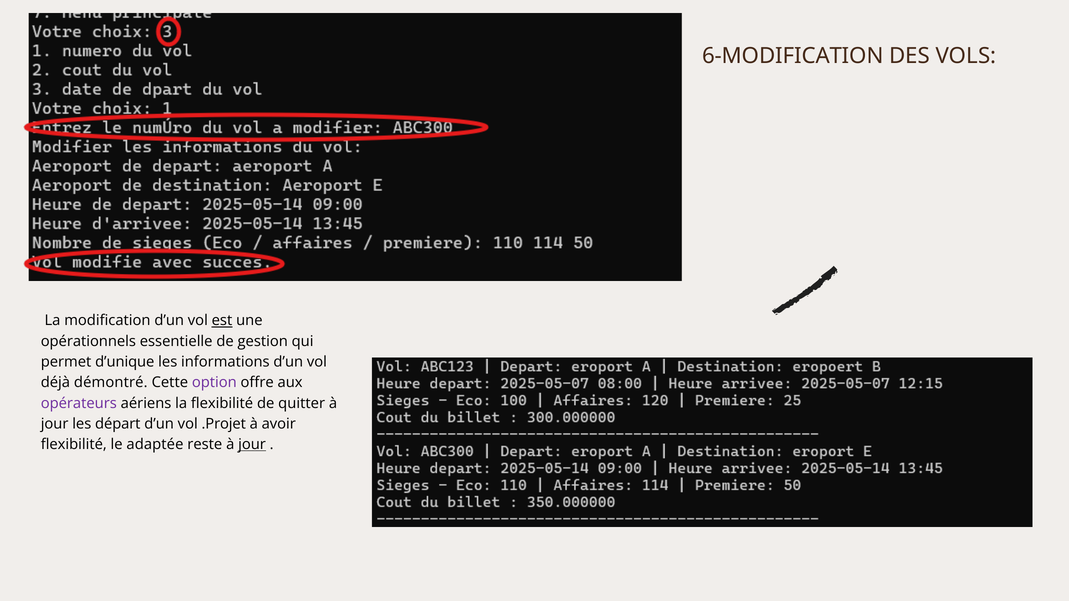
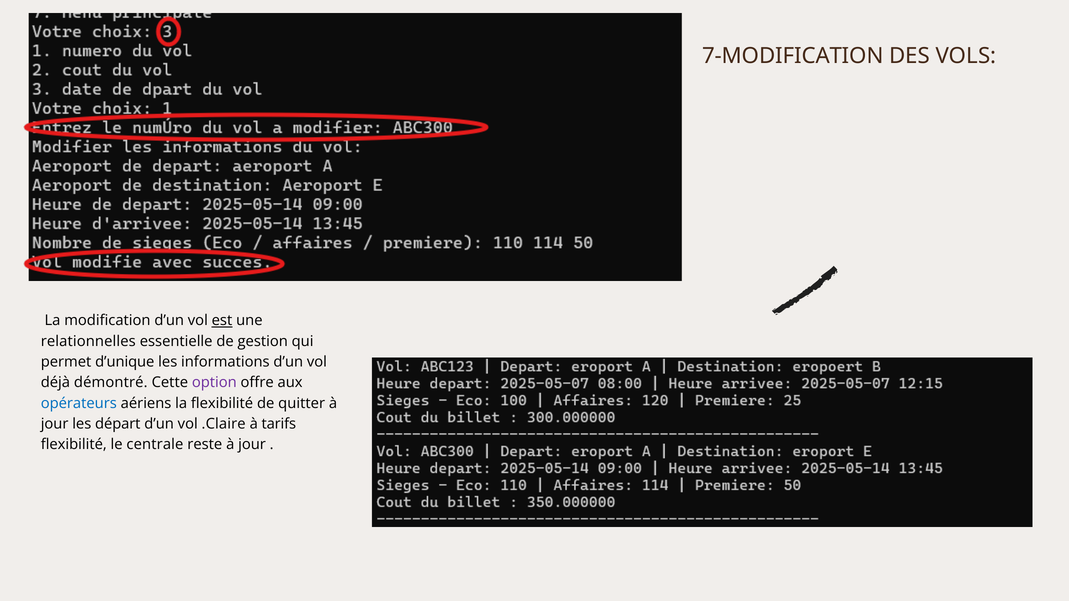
6-MODIFICATION: 6-MODIFICATION -> 7-MODIFICATION
opérationnels: opérationnels -> relationnelles
opérateurs colour: purple -> blue
.Projet: .Projet -> .Claire
avoir: avoir -> tarifs
adaptée: adaptée -> centrale
jour at (252, 445) underline: present -> none
